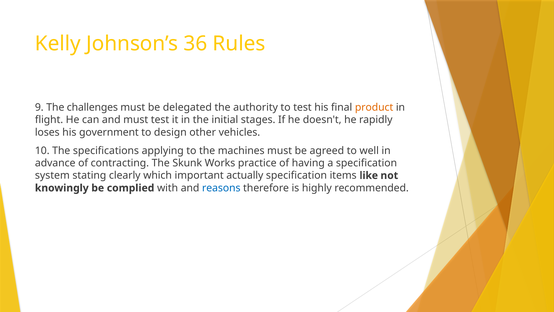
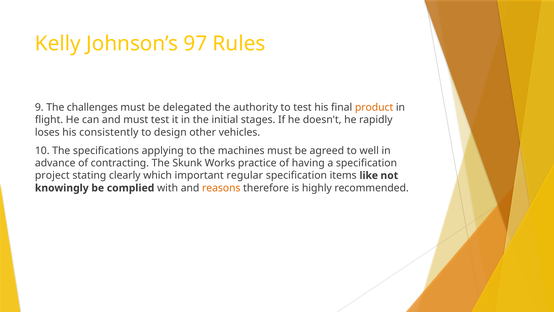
36: 36 -> 97
government: government -> consistently
system: system -> project
actually: actually -> regular
reasons colour: blue -> orange
